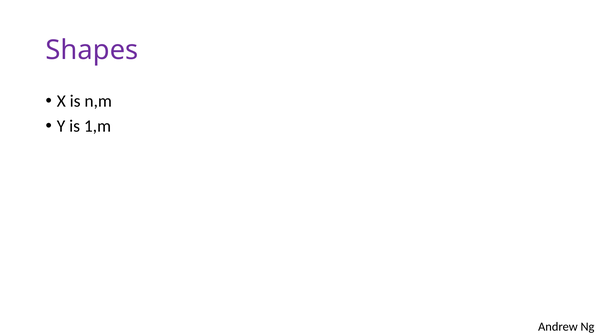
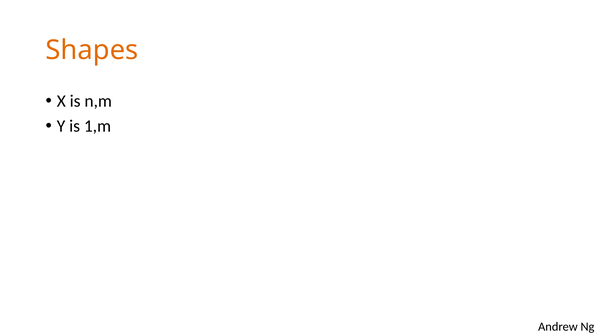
Shapes colour: purple -> orange
